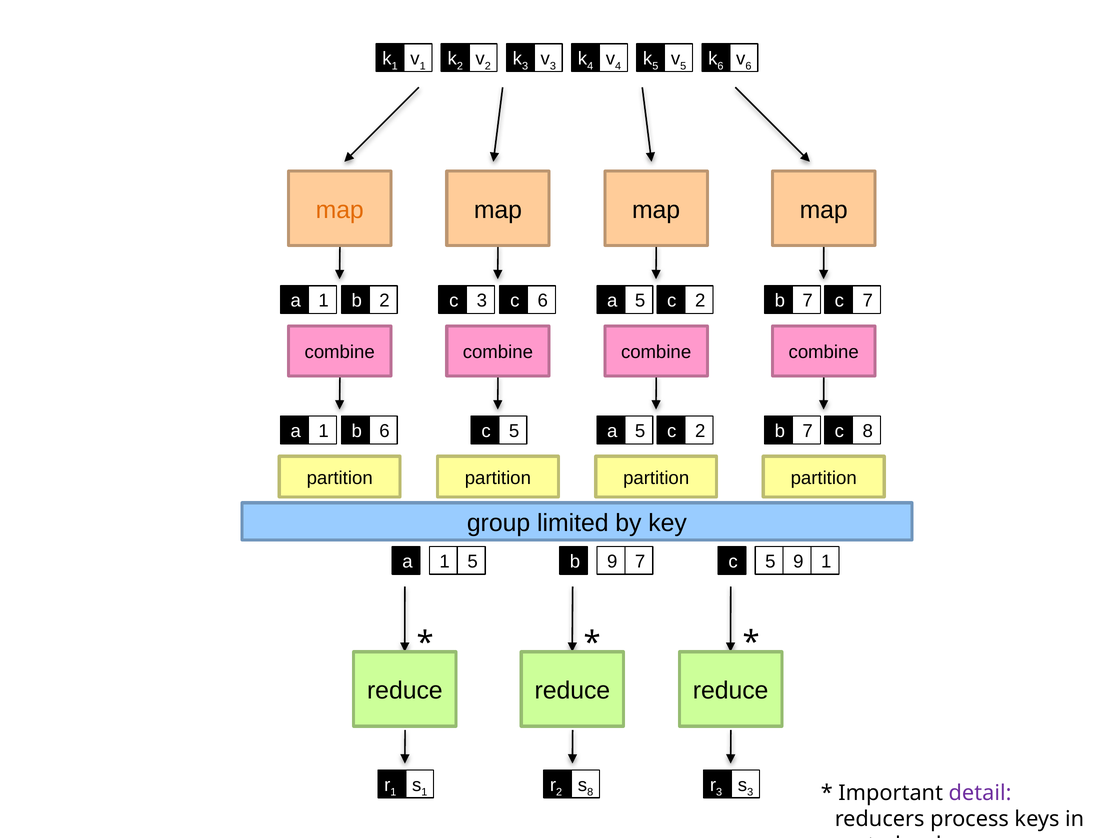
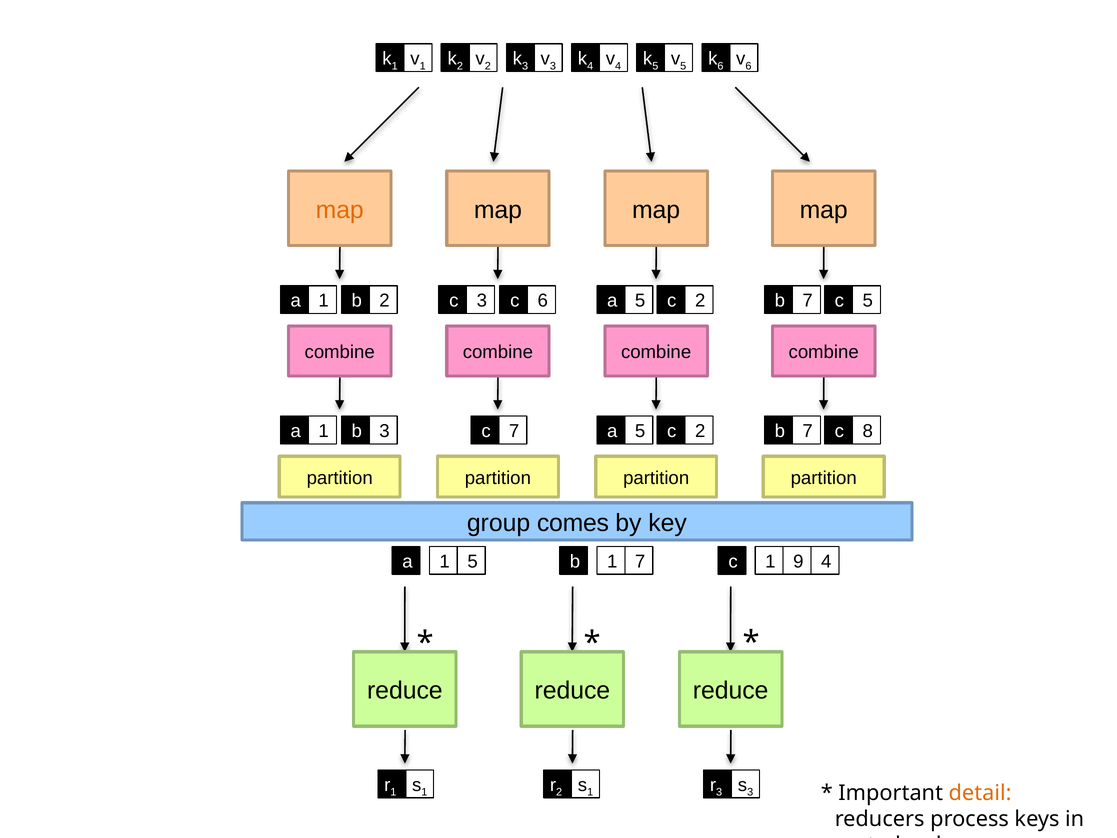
7 7: 7 -> 5
1 6: 6 -> 3
5 at (514, 431): 5 -> 7
limited: limited -> comes
b 9: 9 -> 1
7 c 5: 5 -> 1
9 1: 1 -> 4
8 at (590, 792): 8 -> 1
detail colour: purple -> orange
